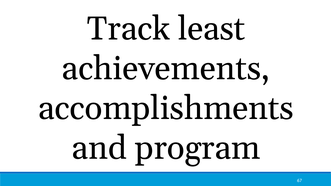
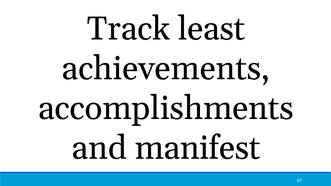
program: program -> manifest
